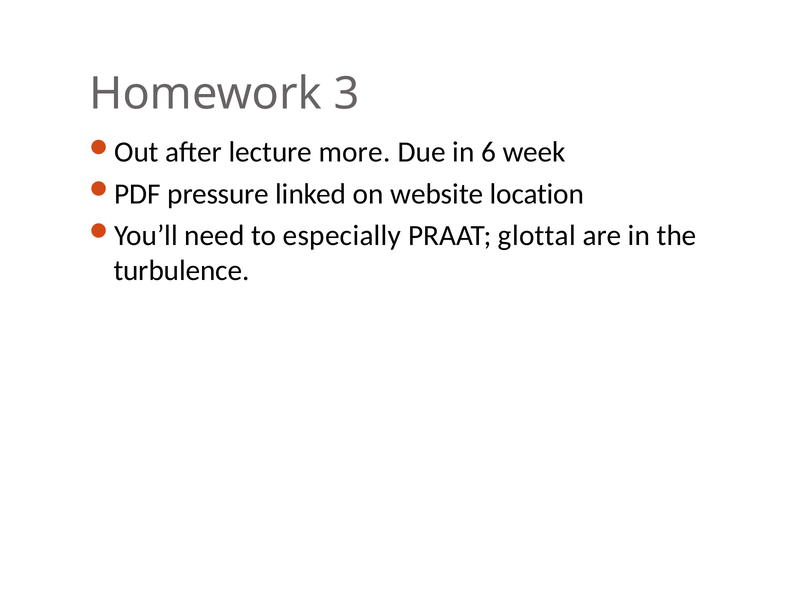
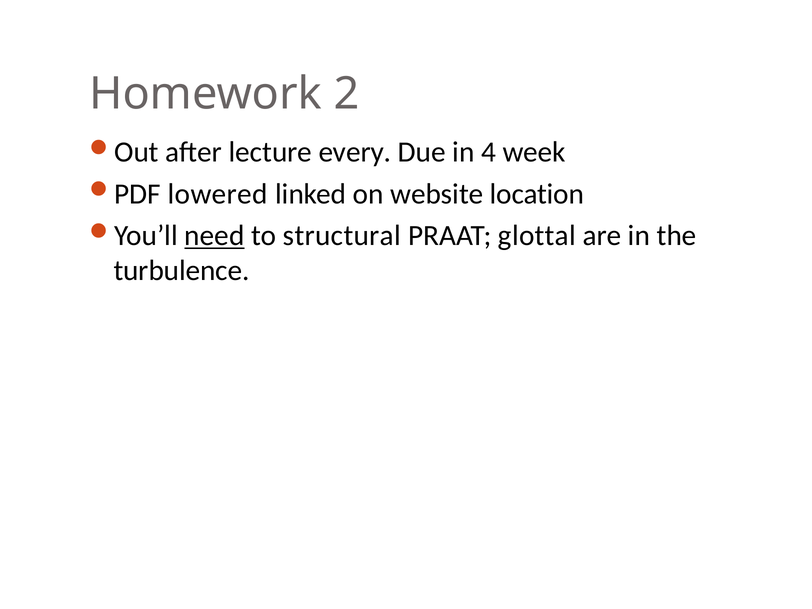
3: 3 -> 2
more: more -> every
6: 6 -> 4
pressure: pressure -> lowered
need underline: none -> present
especially: especially -> structural
